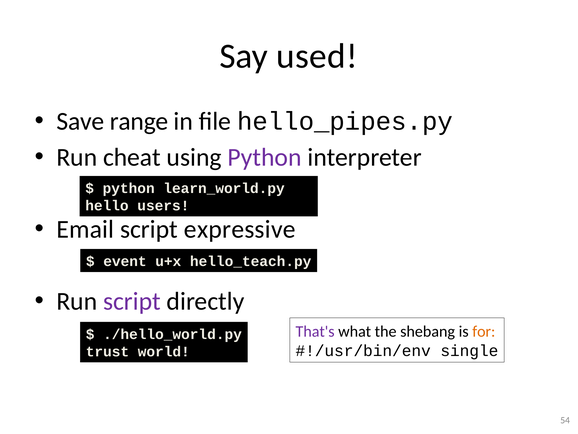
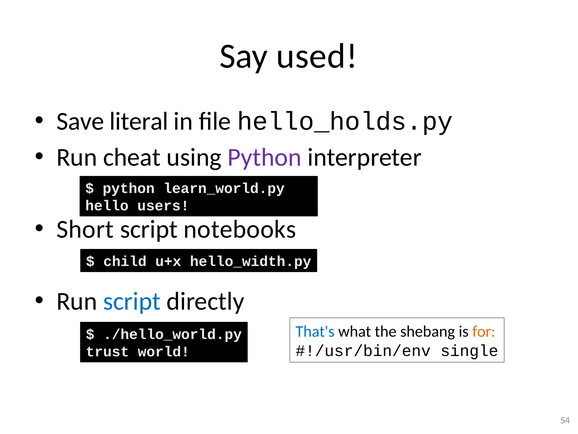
range: range -> literal
hello_pipes.py: hello_pipes.py -> hello_holds.py
Email: Email -> Short
expressive: expressive -> notebooks
event: event -> child
hello_teach.py: hello_teach.py -> hello_width.py
script at (132, 301) colour: purple -> blue
That's colour: purple -> blue
